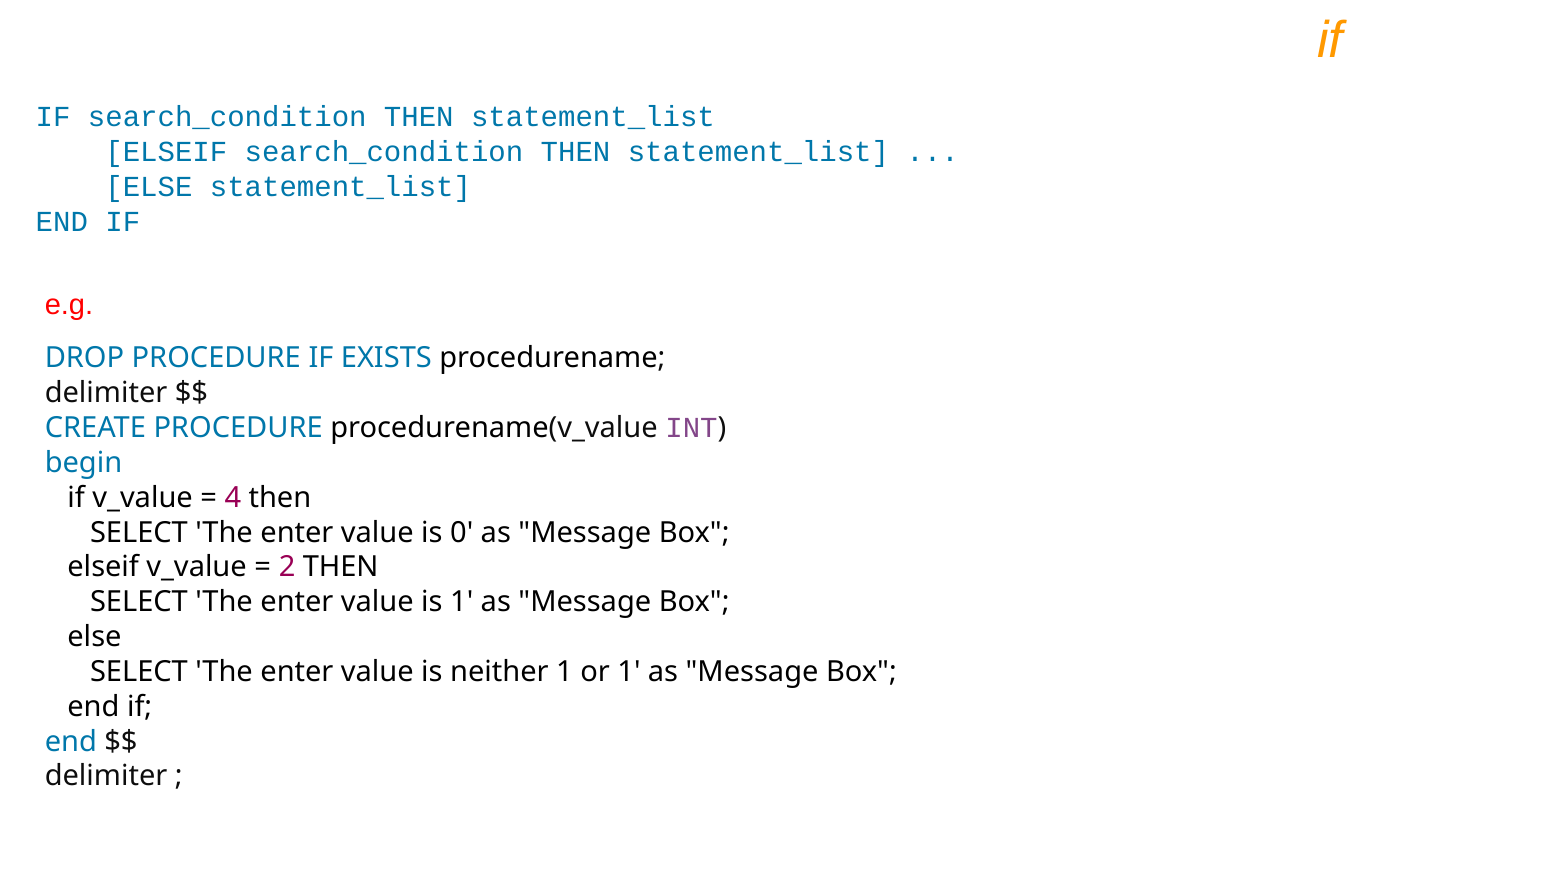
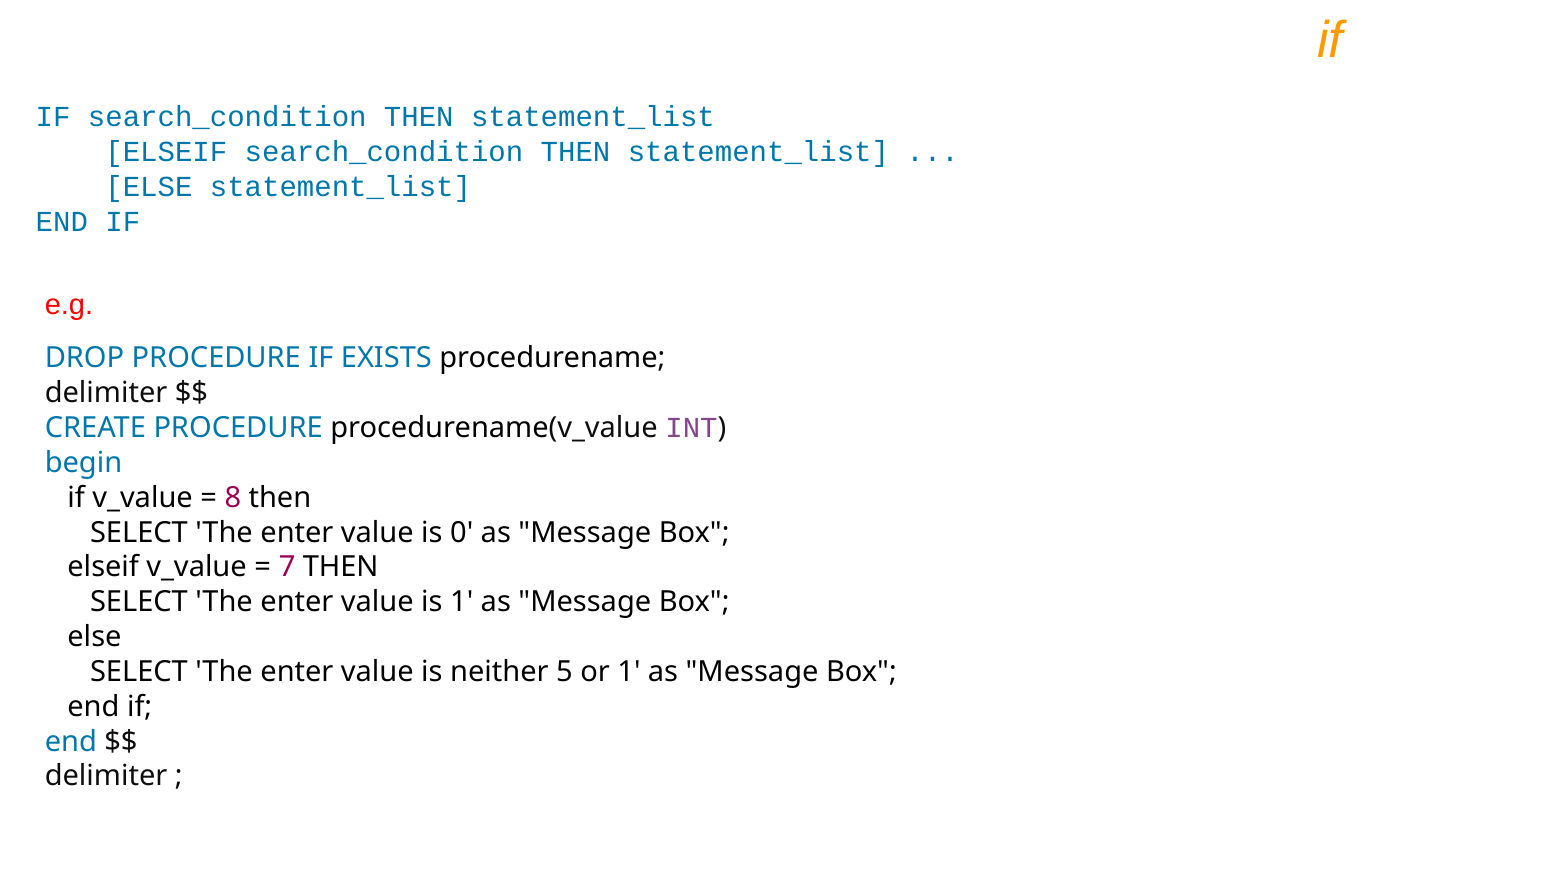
4: 4 -> 8
2: 2 -> 7
neither 1: 1 -> 5
